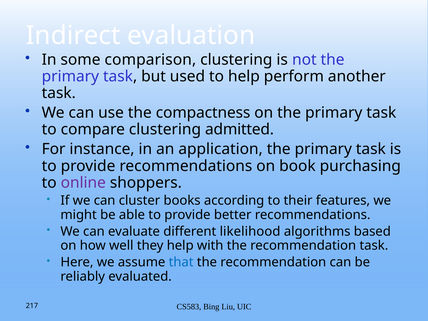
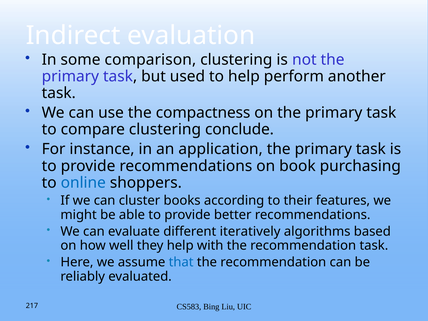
admitted: admitted -> conclude
online colour: purple -> blue
likelihood: likelihood -> iteratively
